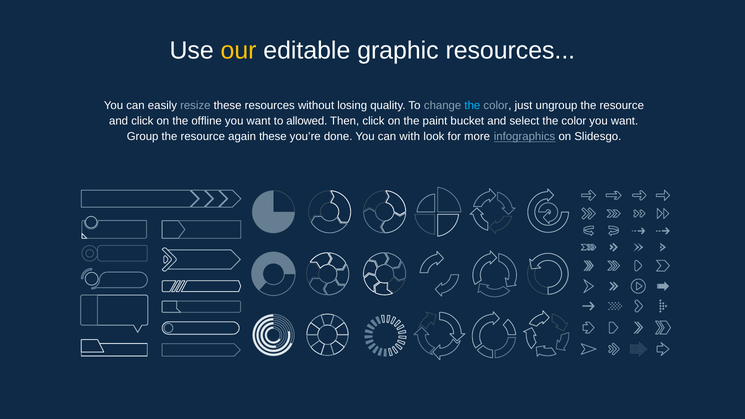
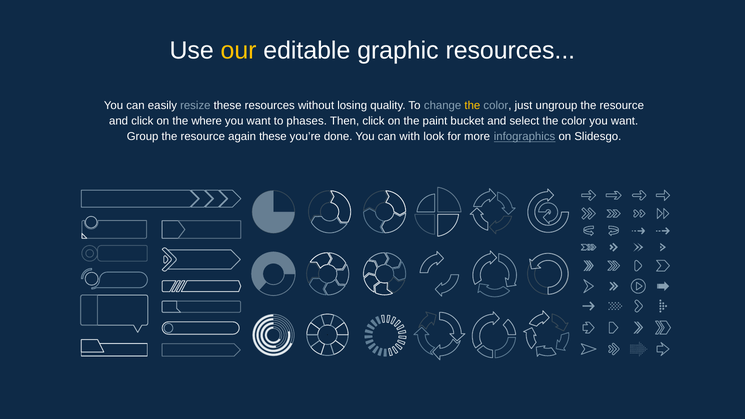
the at (472, 105) colour: light blue -> yellow
offline: offline -> where
allowed: allowed -> phases
